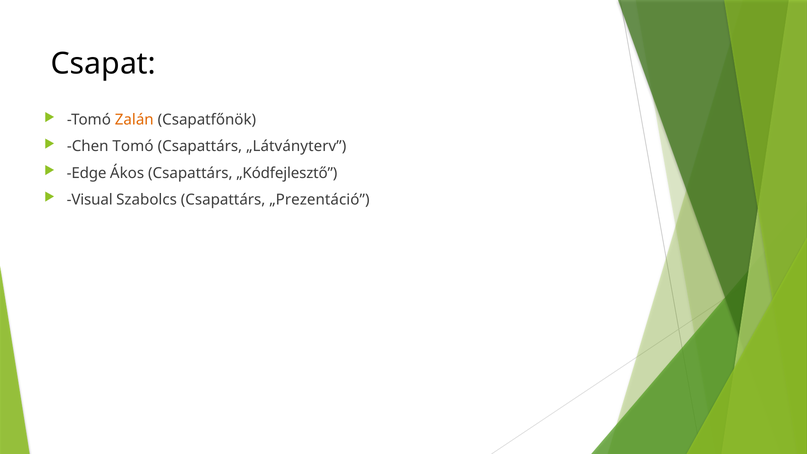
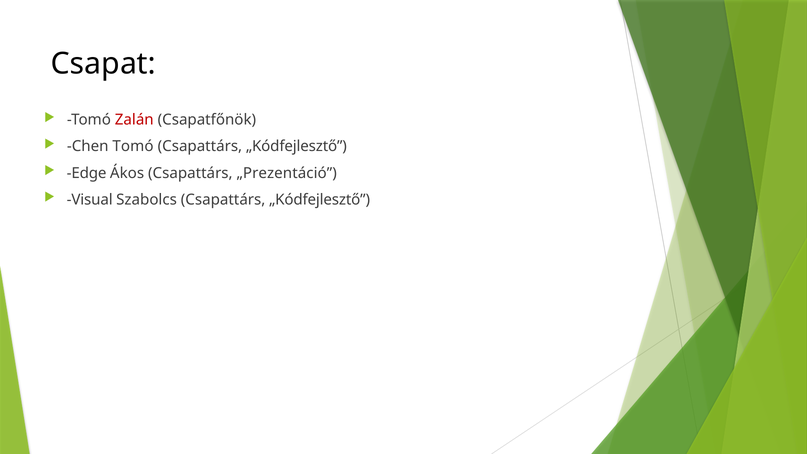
Zalán colour: orange -> red
„Látványterv at (296, 146): „Látványterv -> „Kódfejlesztő
„Kódfejlesztő: „Kódfejlesztő -> „Prezentáció
Szabolcs Csapattárs „Prezentáció: „Prezentáció -> „Kódfejlesztő
